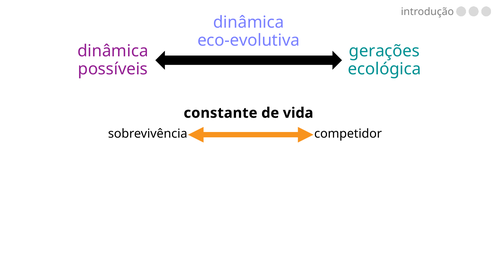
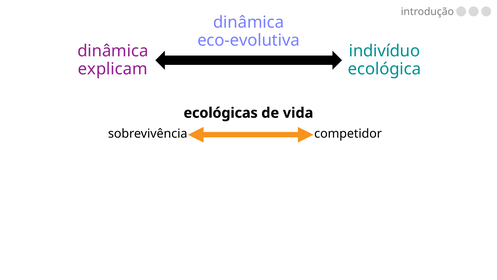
gerações: gerações -> indivíduo
possíveis: possíveis -> explicam
constante: constante -> ecológicas
